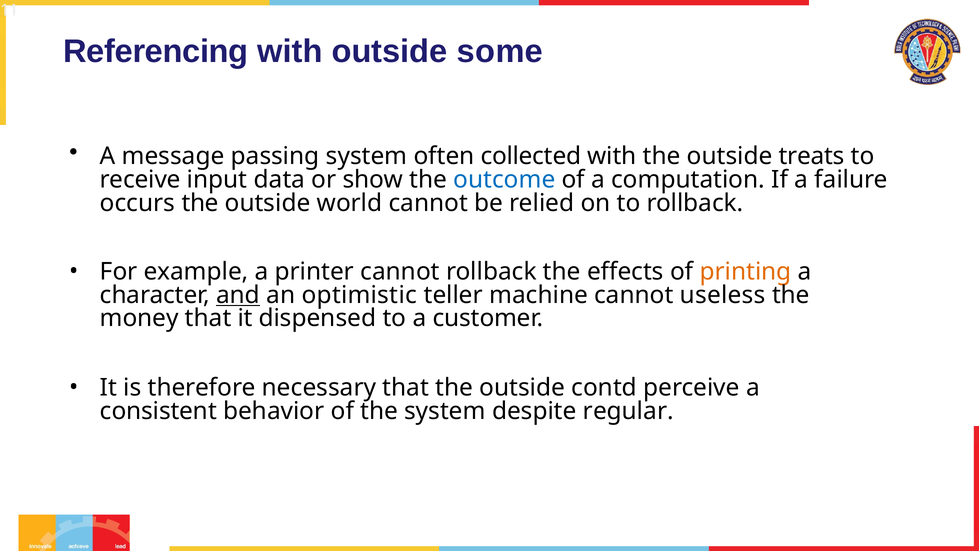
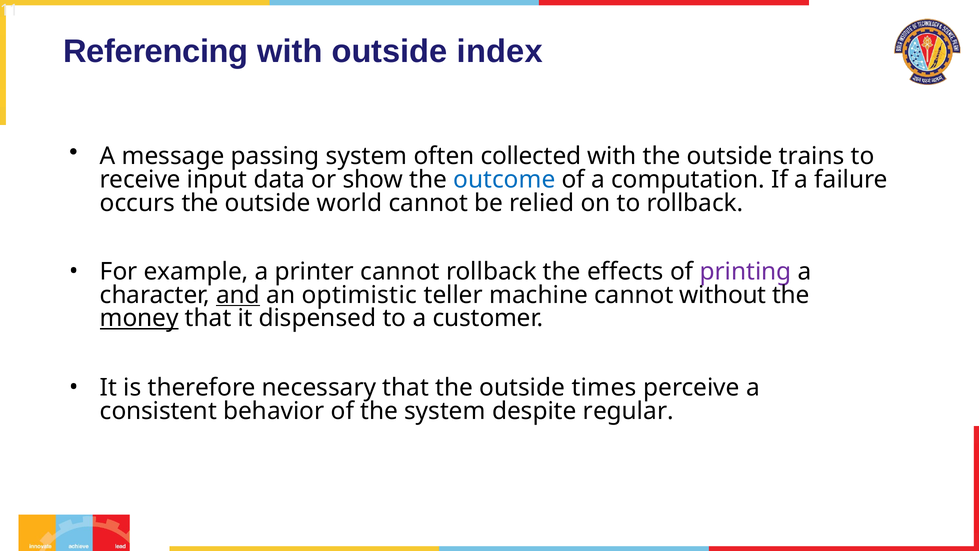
some: some -> index
treats: treats -> trains
printing colour: orange -> purple
useless: useless -> without
money underline: none -> present
contd: contd -> times
